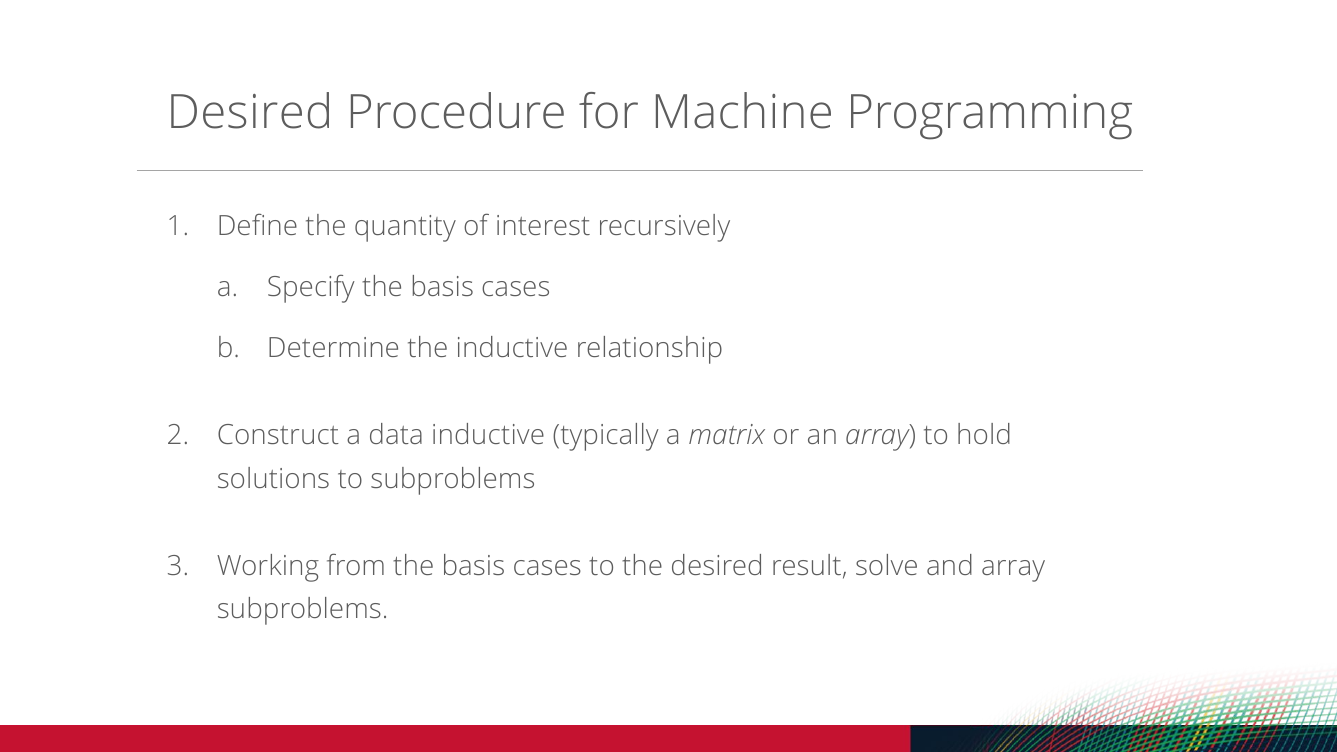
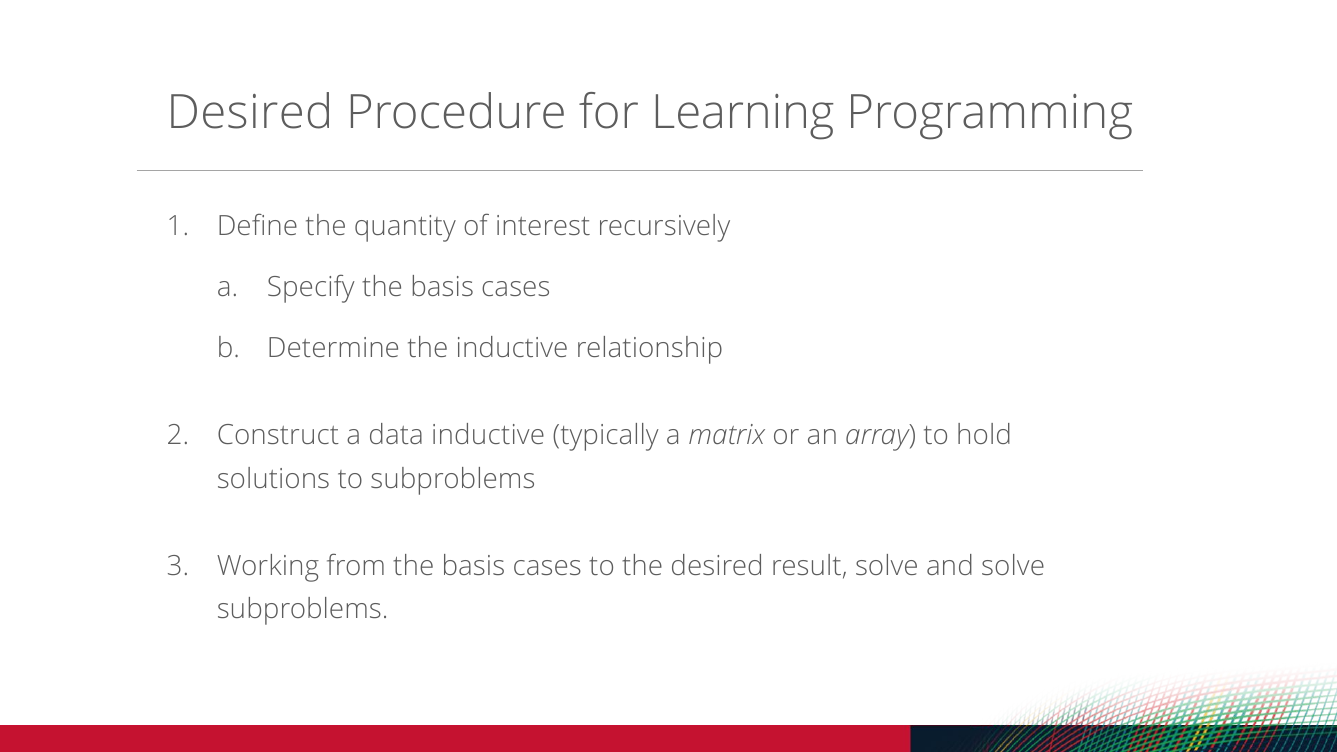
Machine: Machine -> Learning
and array: array -> solve
